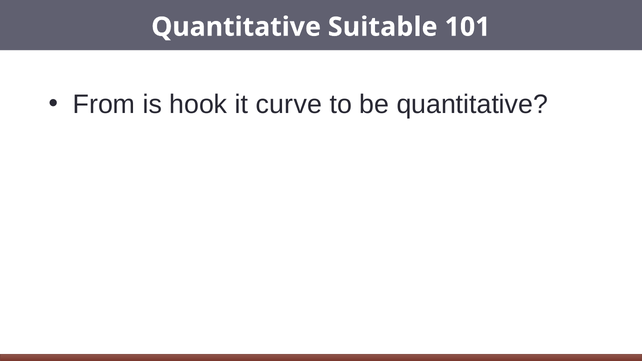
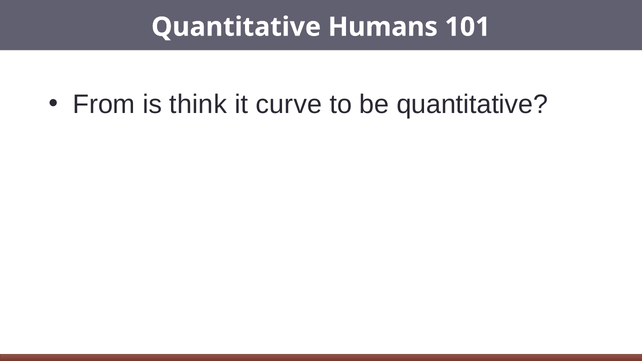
Suitable: Suitable -> Humans
hook: hook -> think
